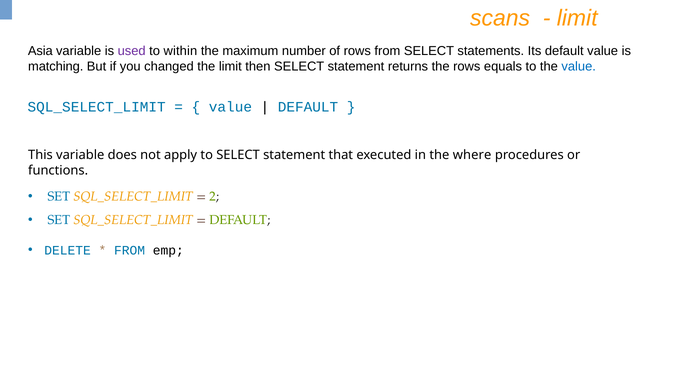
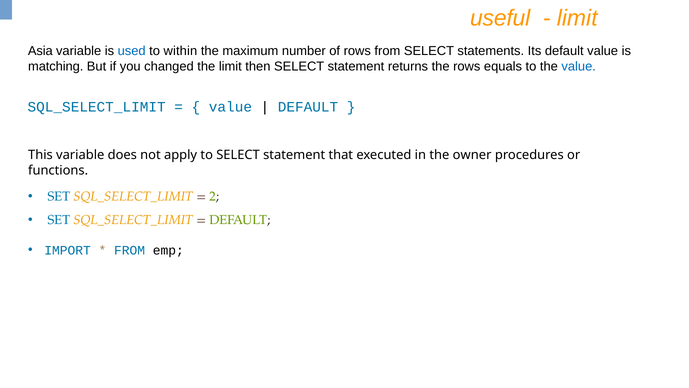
scans: scans -> useful
used colour: purple -> blue
where: where -> owner
DELETE: DELETE -> IMPORT
